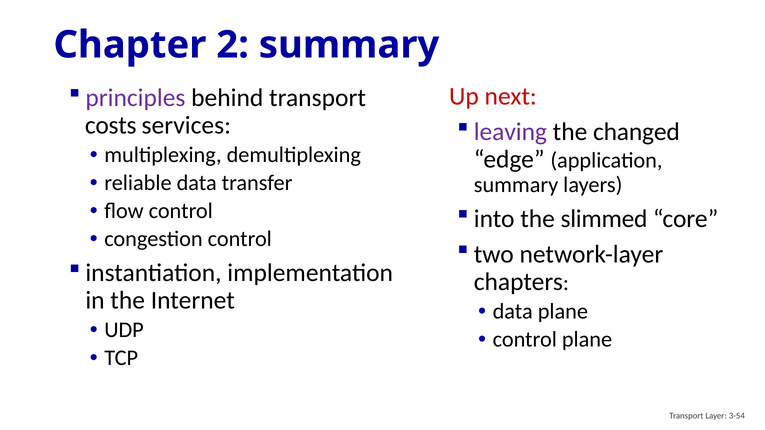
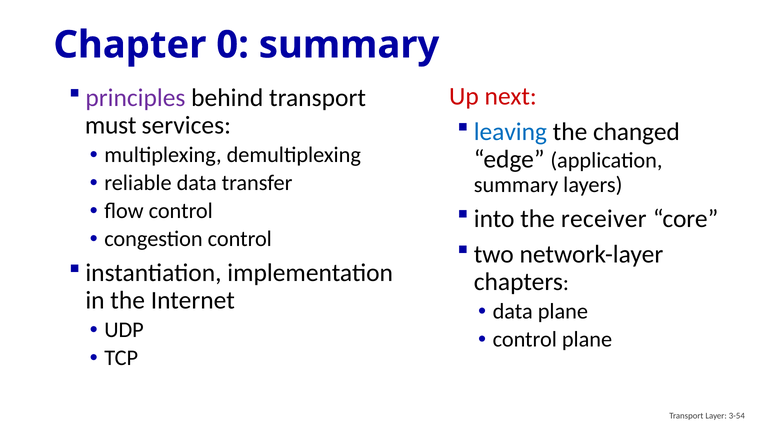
2: 2 -> 0
costs: costs -> must
leaving colour: purple -> blue
slimmed: slimmed -> receiver
